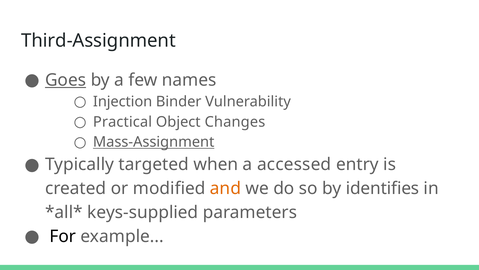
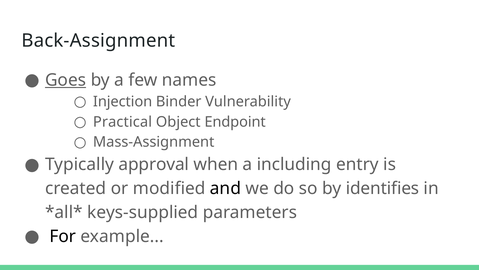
Third-Assignment: Third-Assignment -> Back-Assignment
Changes: Changes -> Endpoint
Mass-Assignment underline: present -> none
targeted: targeted -> approval
accessed: accessed -> including
and colour: orange -> black
